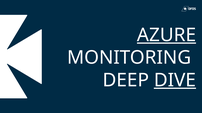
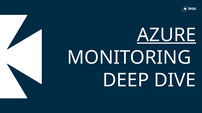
DIVE underline: present -> none
